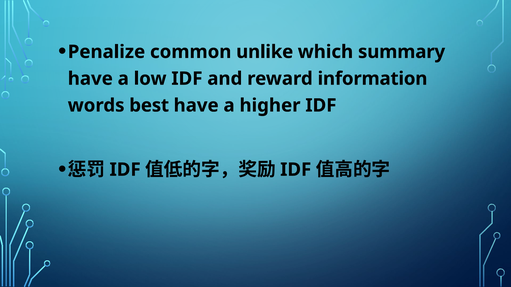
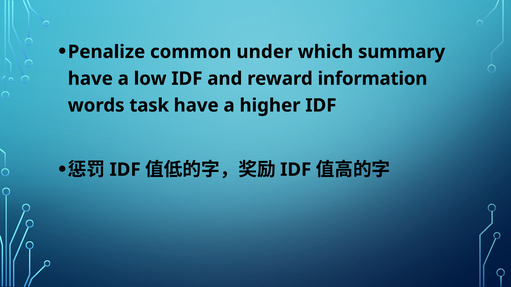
unlike: unlike -> under
best: best -> task
